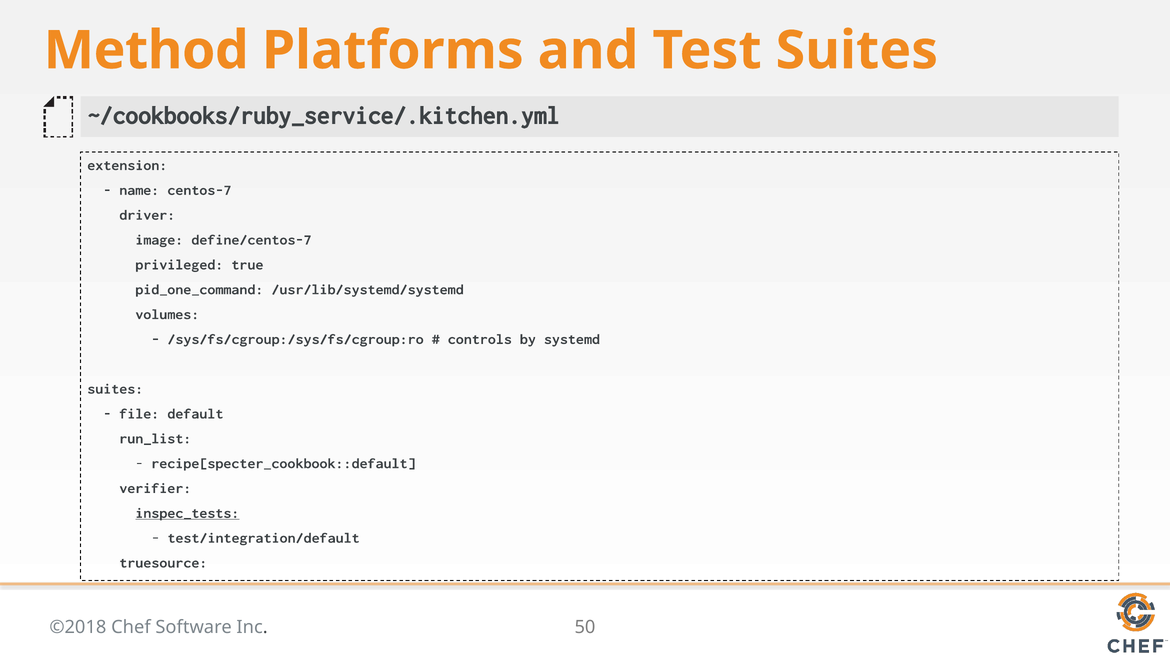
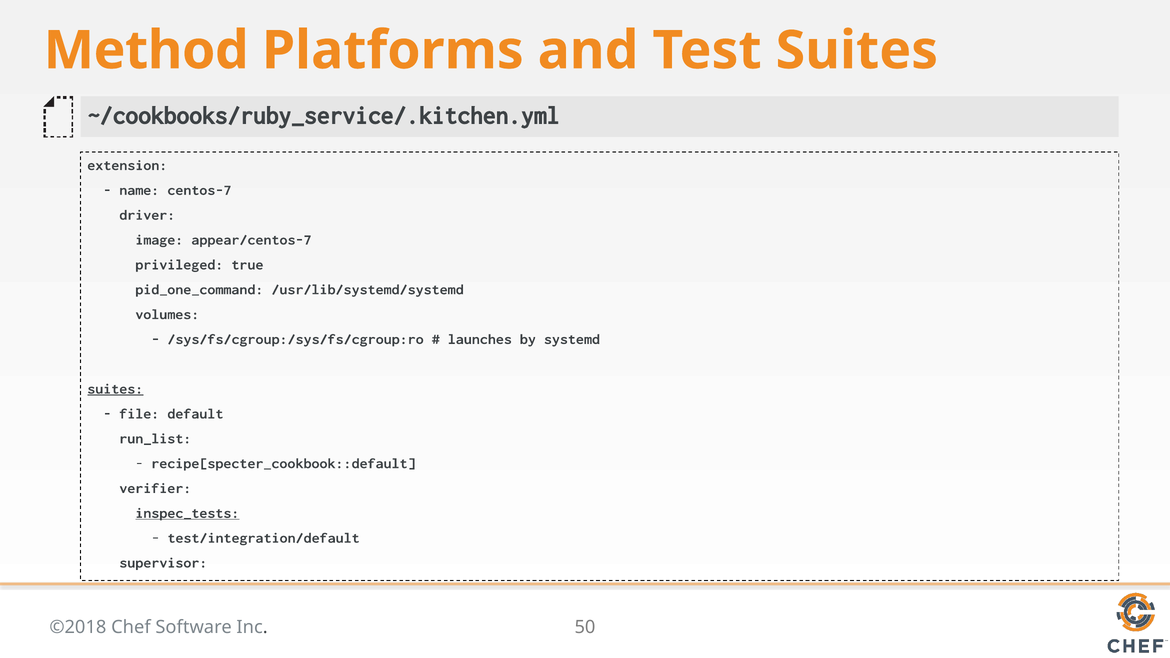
define/centos-7: define/centos-7 -> appear/centos-7
controls: controls -> launches
suites at (115, 389) underline: none -> present
truesource: truesource -> supervisor
